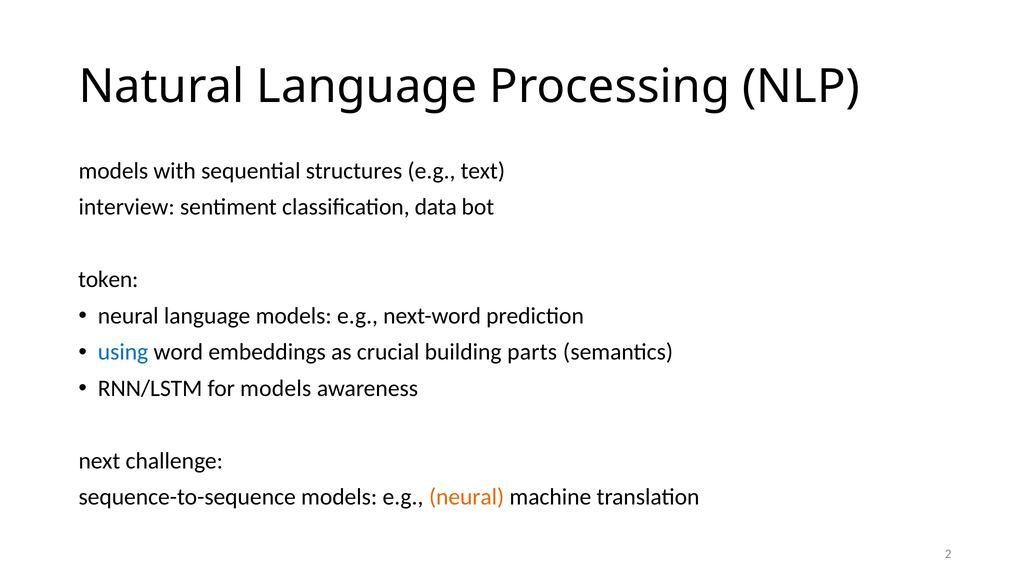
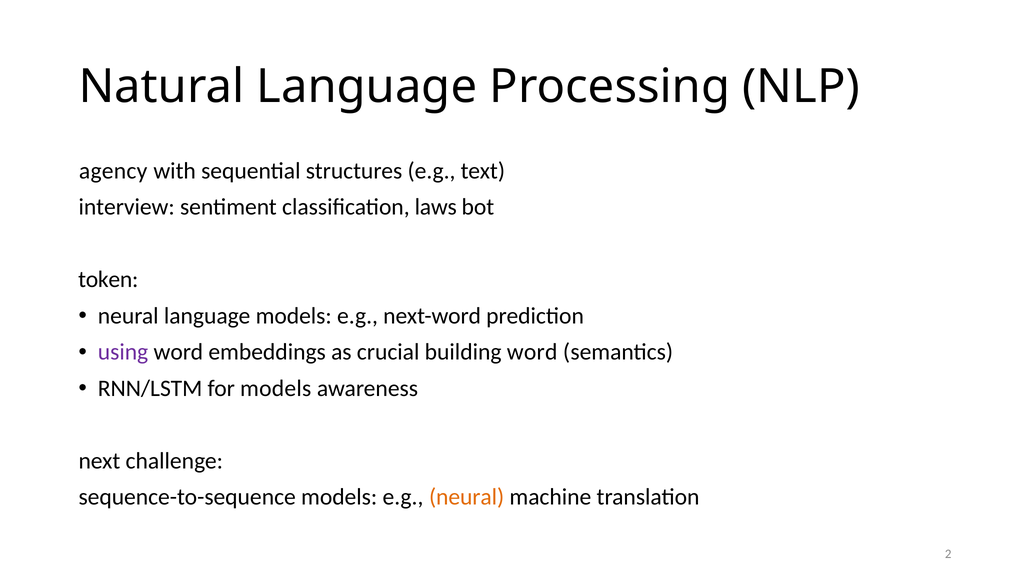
models at (113, 171): models -> agency
data: data -> laws
using colour: blue -> purple
building parts: parts -> word
